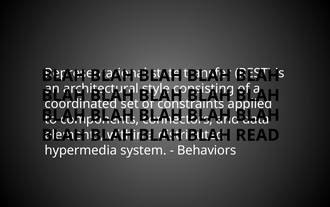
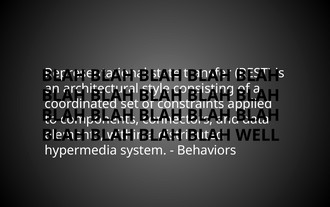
READ: READ -> WELL
